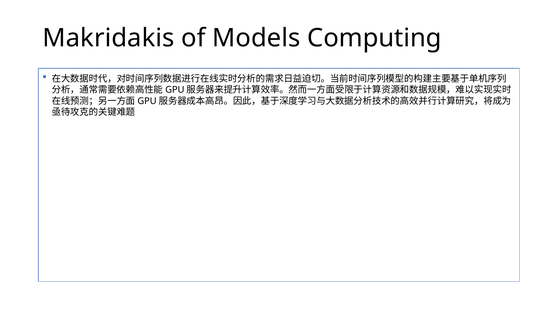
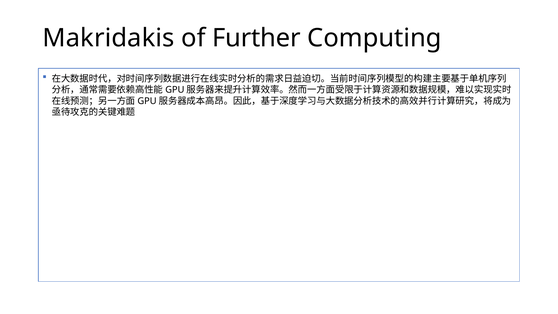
Models: Models -> Further
